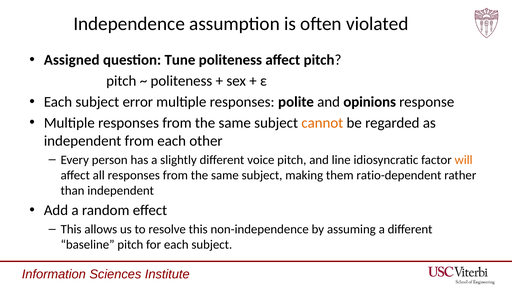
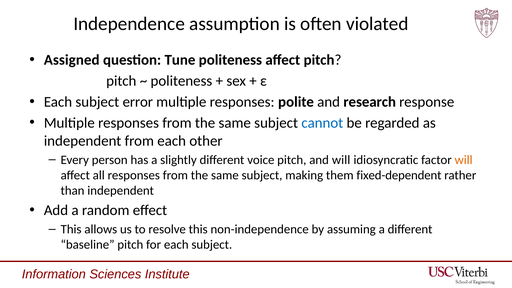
opinions: opinions -> research
cannot colour: orange -> blue
and line: line -> will
ratio-dependent: ratio-dependent -> fixed-dependent
